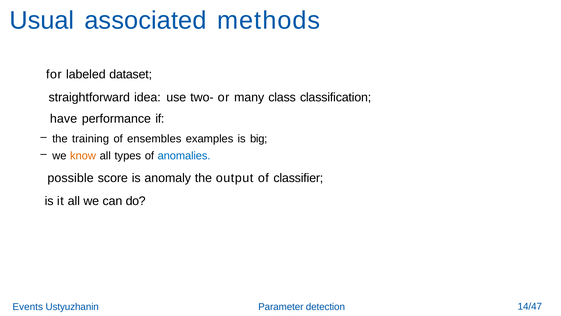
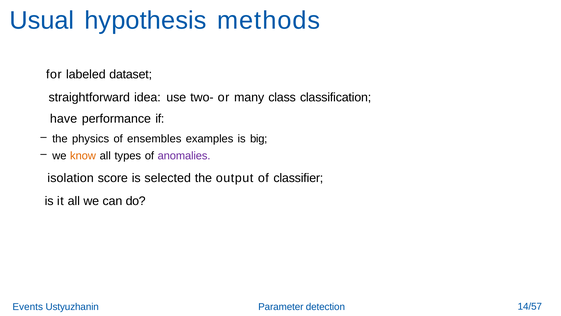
associated: associated -> hypothesis
training: training -> physics
anomalies colour: blue -> purple
possible: possible -> isolation
anomaly: anomaly -> selected
14/47: 14/47 -> 14/57
